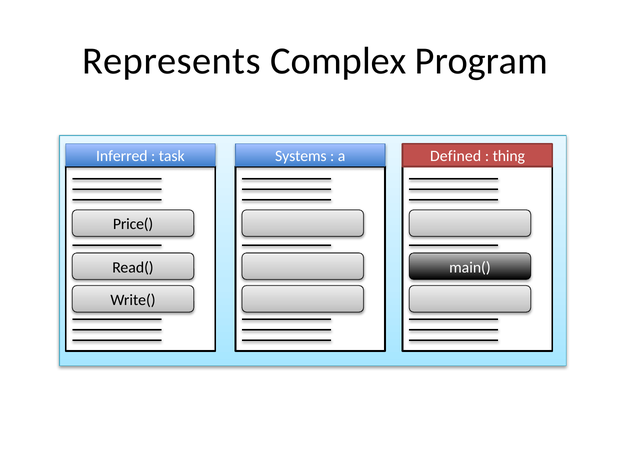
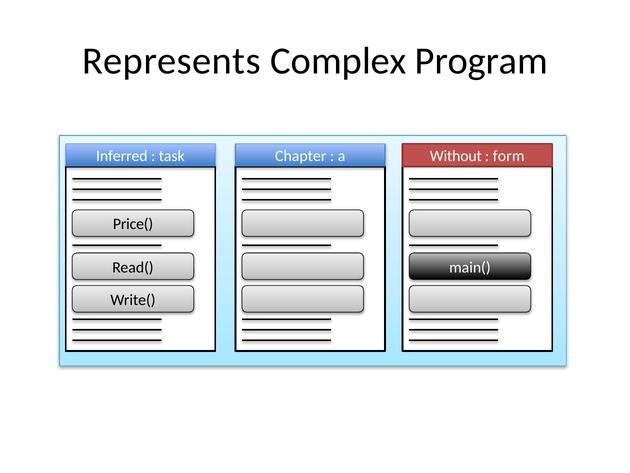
Systems: Systems -> Chapter
Defined: Defined -> Without
thing: thing -> form
